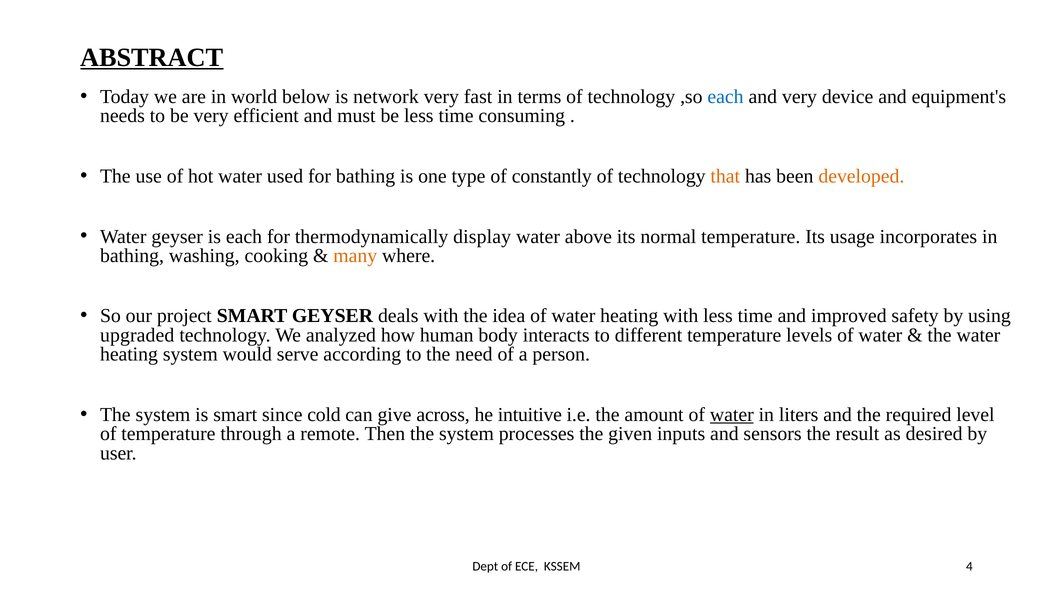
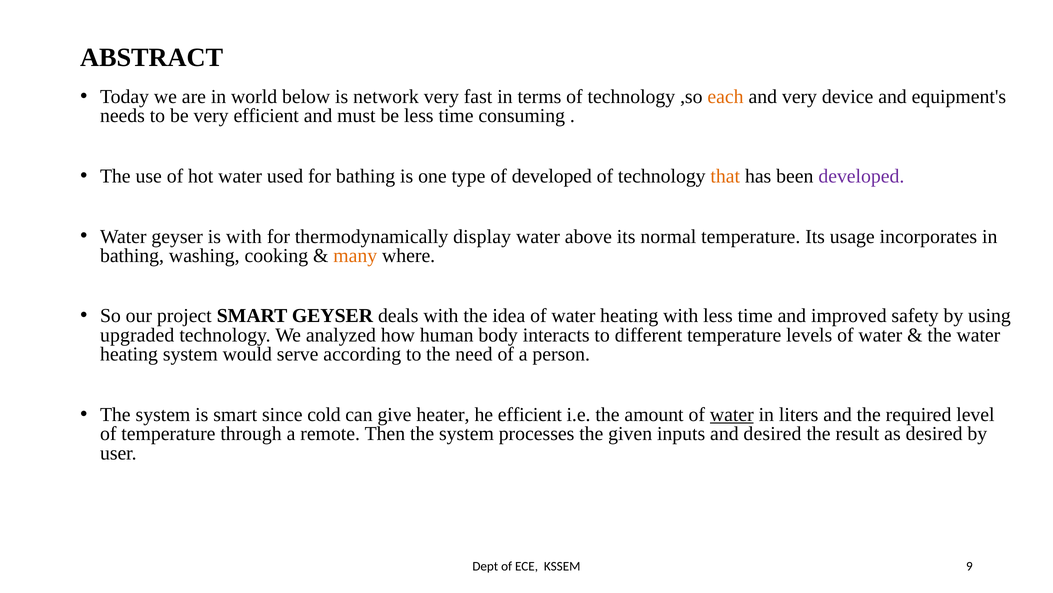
ABSTRACT underline: present -> none
each at (726, 97) colour: blue -> orange
of constantly: constantly -> developed
developed at (861, 176) colour: orange -> purple
is each: each -> with
across: across -> heater
he intuitive: intuitive -> efficient
and sensors: sensors -> desired
4: 4 -> 9
